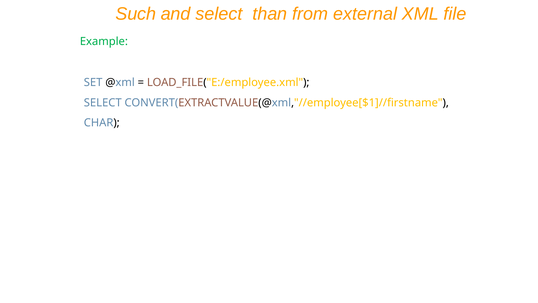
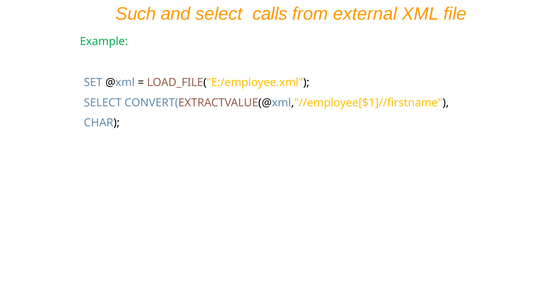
than: than -> calls
